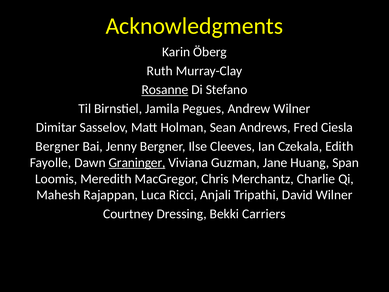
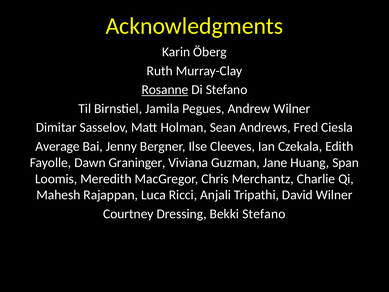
Bergner at (57, 146): Bergner -> Average
Graninger underline: present -> none
Bekki Carriers: Carriers -> Stefano
